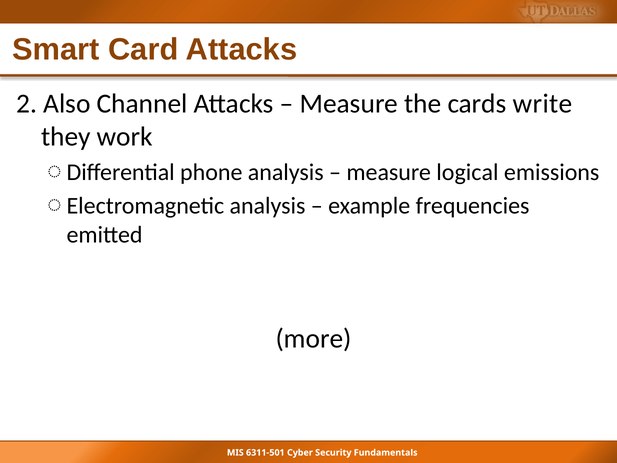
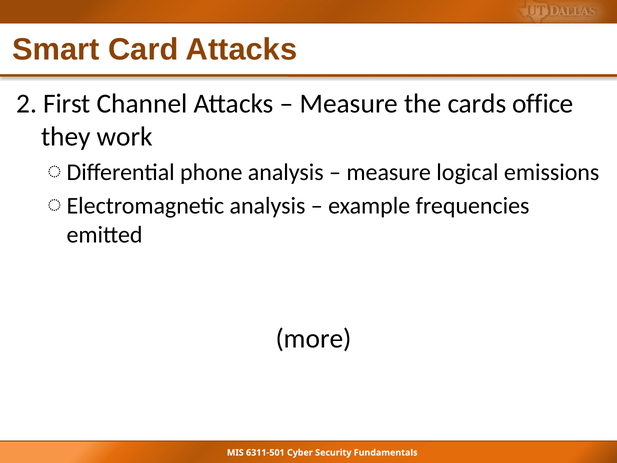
Also: Also -> First
write: write -> office
